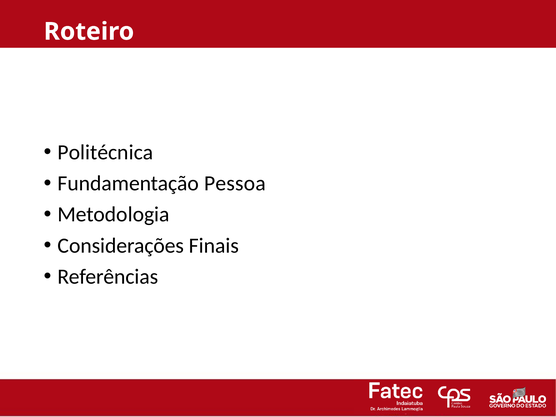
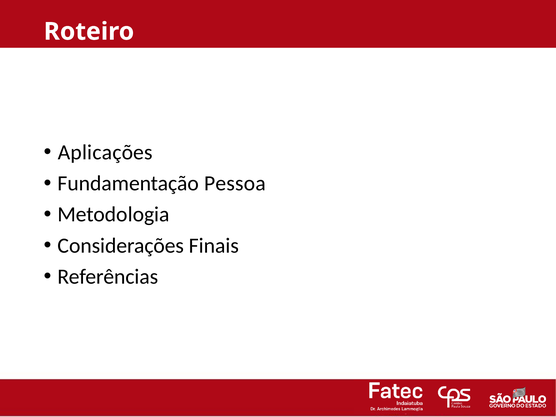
Politécnica: Politécnica -> Aplicações
